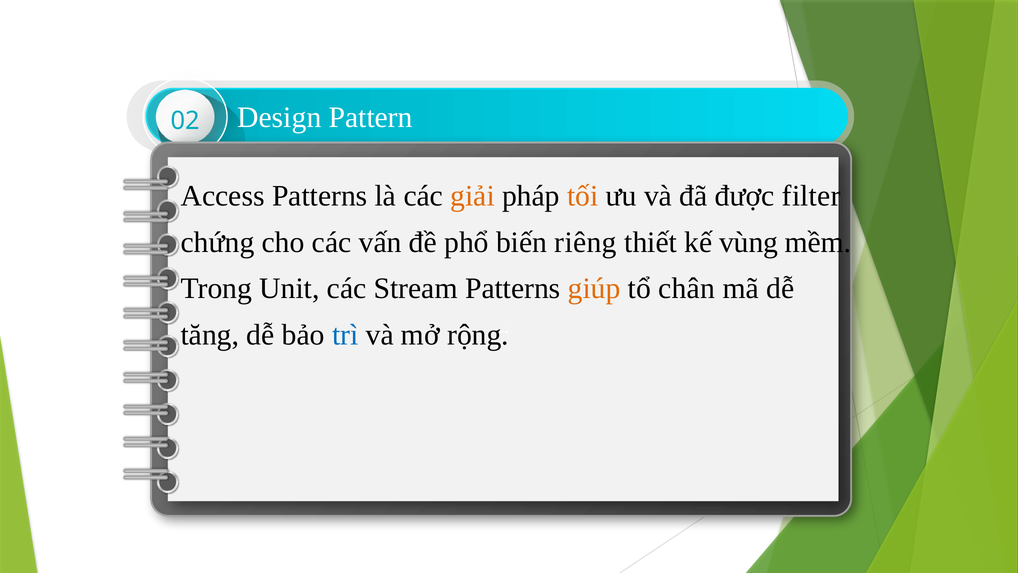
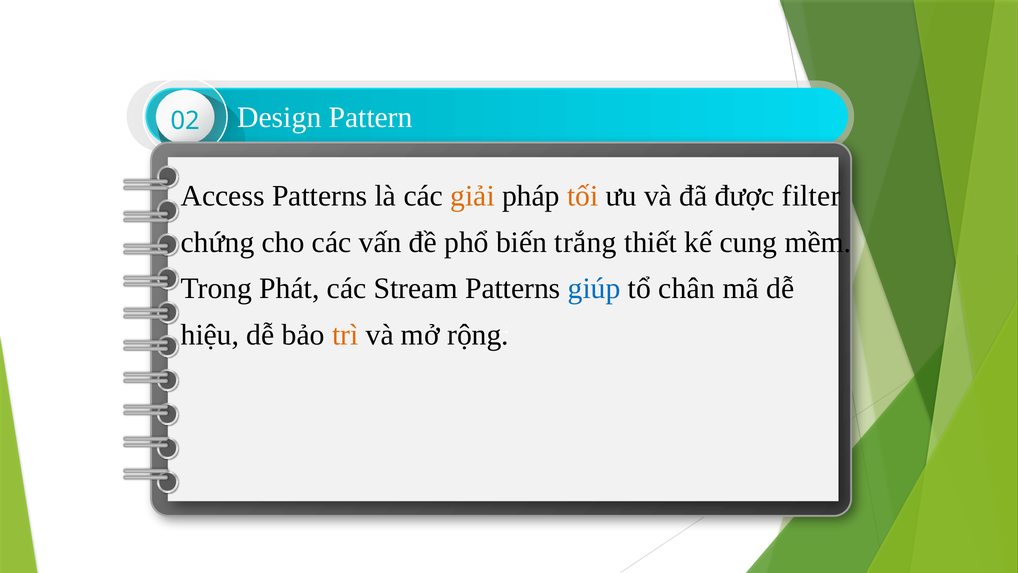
riêng: riêng -> trắng
vùng: vùng -> cung
Unit: Unit -> Phát
giúp colour: orange -> blue
tăng: tăng -> hiệu
trì colour: blue -> orange
